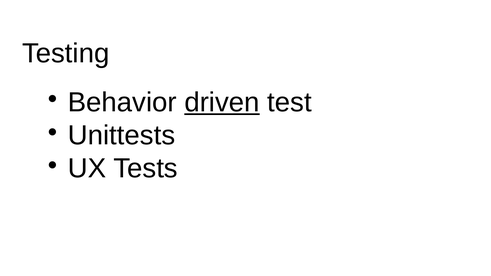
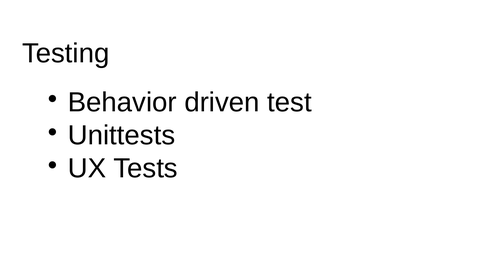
driven underline: present -> none
